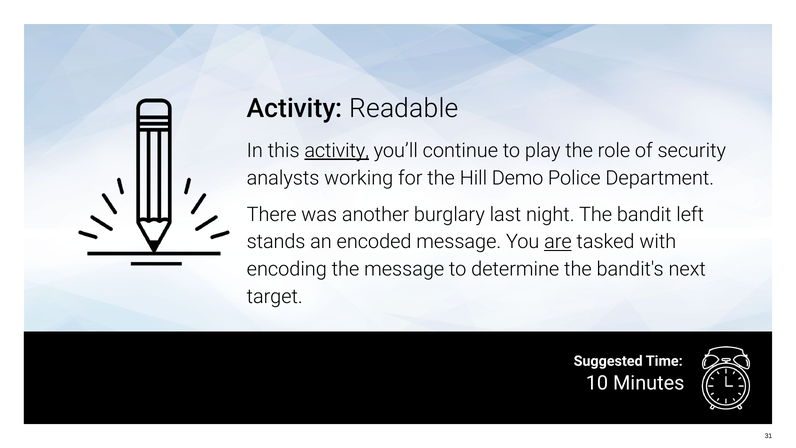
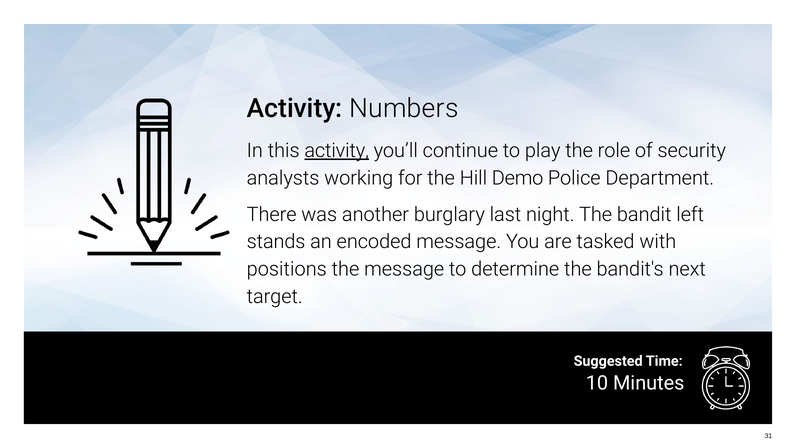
Readable: Readable -> Numbers
are underline: present -> none
encoding: encoding -> positions
